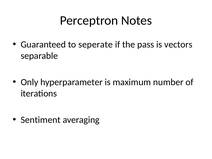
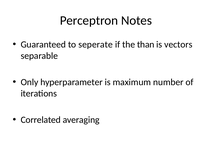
pass: pass -> than
Sentiment: Sentiment -> Correlated
